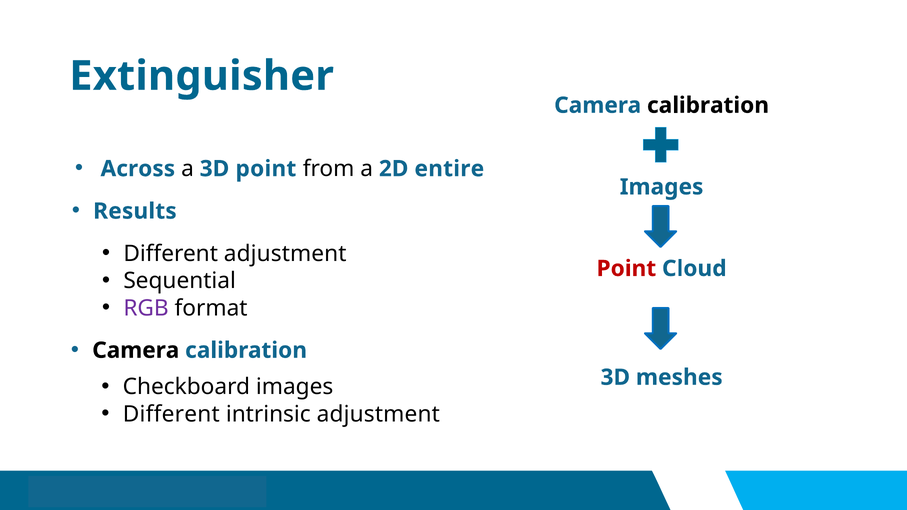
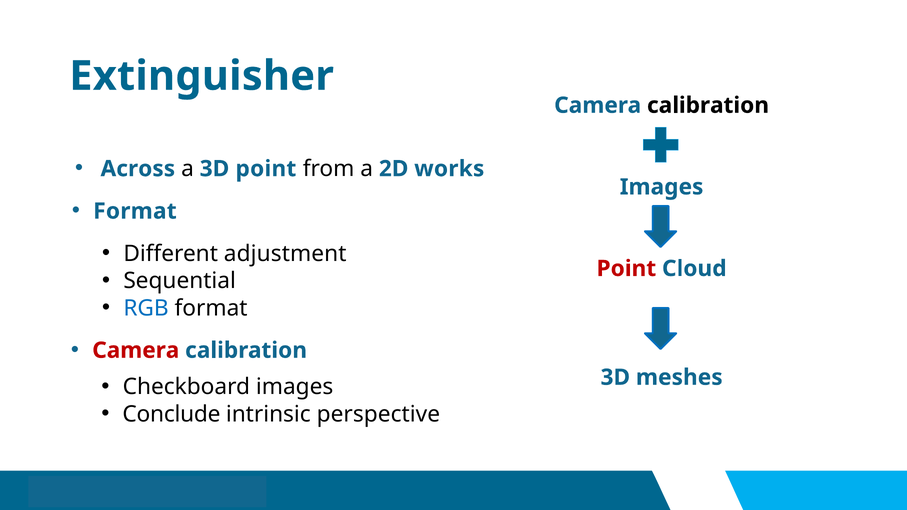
entire: entire -> works
Results at (135, 211): Results -> Format
RGB colour: purple -> blue
Camera at (136, 350) colour: black -> red
Different at (171, 414): Different -> Conclude
intrinsic adjustment: adjustment -> perspective
